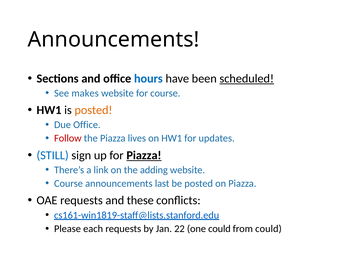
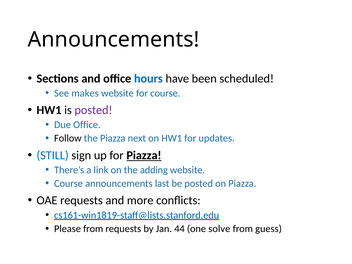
scheduled underline: present -> none
posted at (93, 110) colour: orange -> purple
Follow colour: red -> black
lives: lives -> next
these: these -> more
Please each: each -> from
22: 22 -> 44
one could: could -> solve
from could: could -> guess
